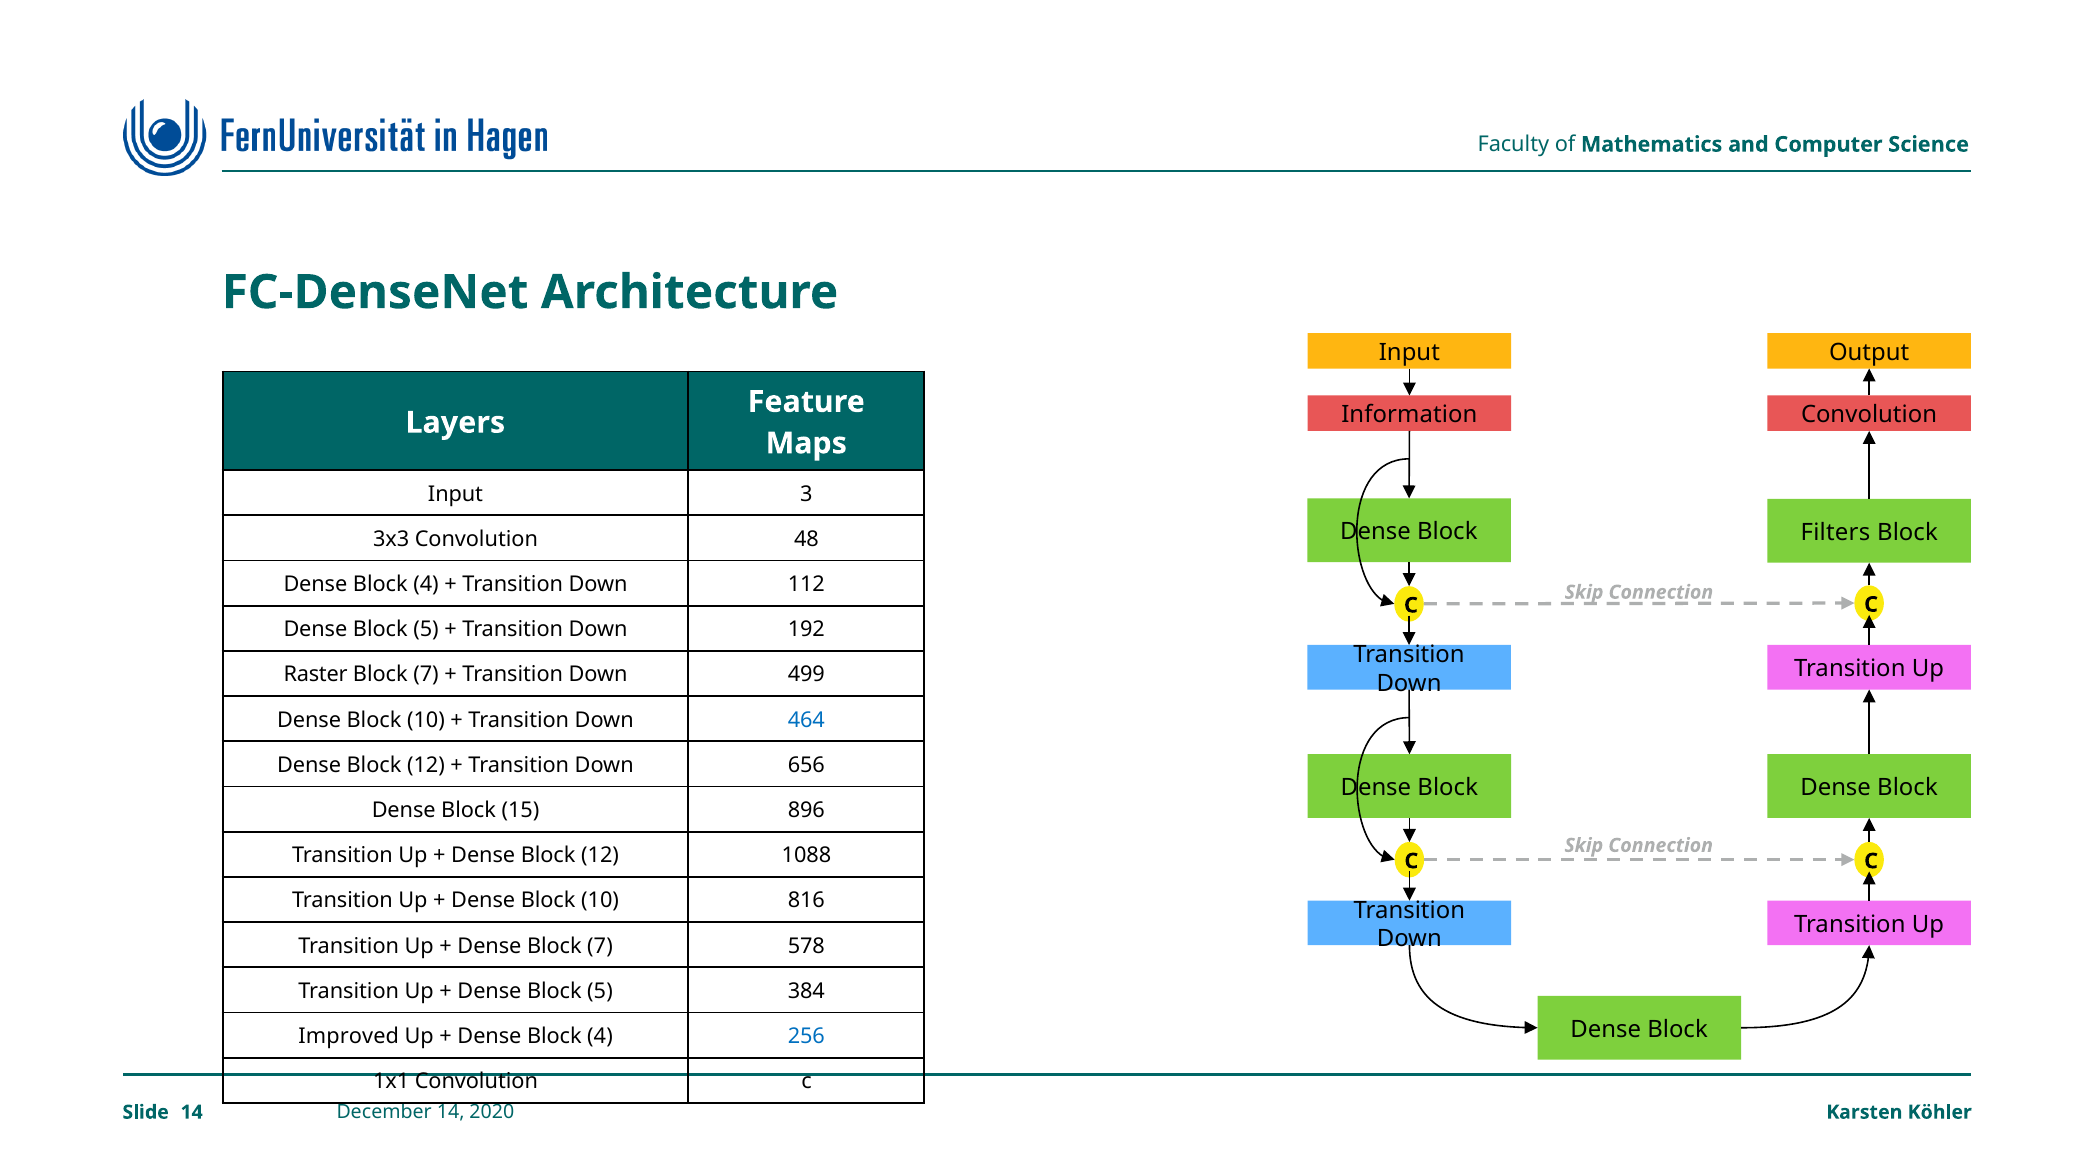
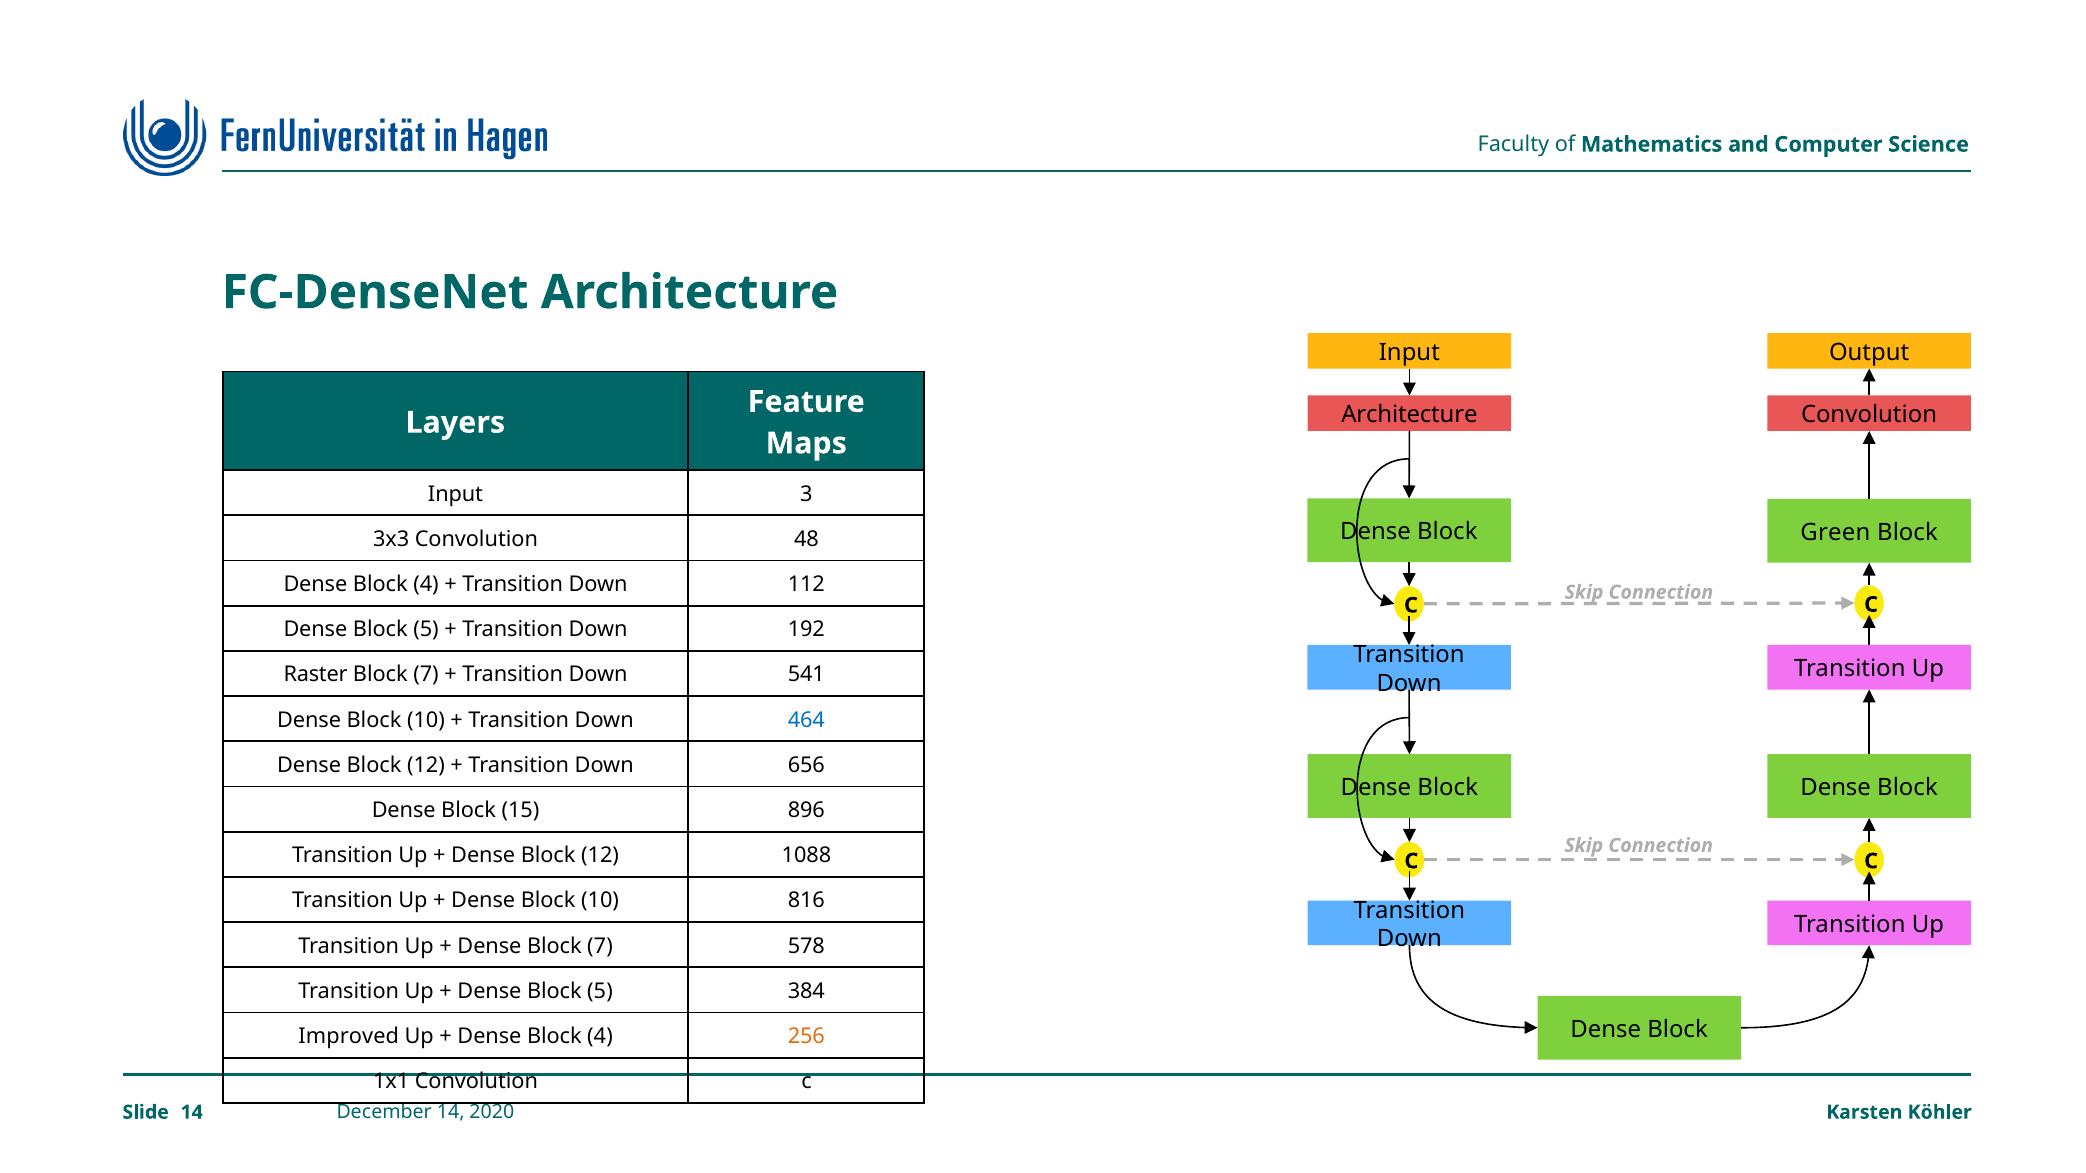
Information at (1409, 415): Information -> Architecture
Filters: Filters -> Green
499: 499 -> 541
256 colour: blue -> orange
